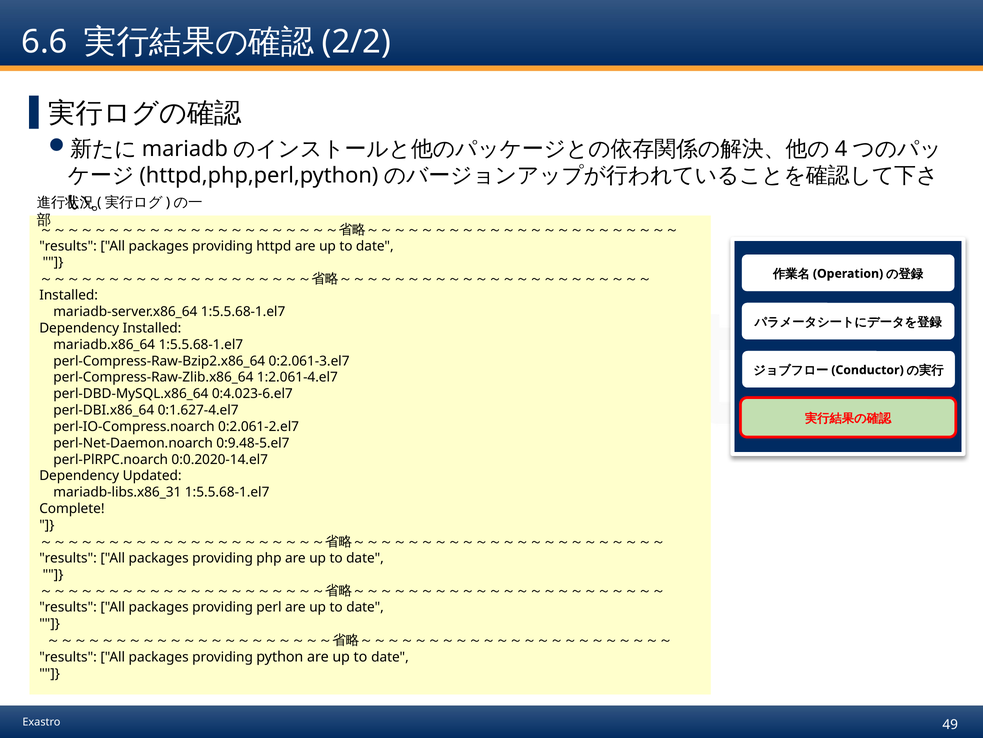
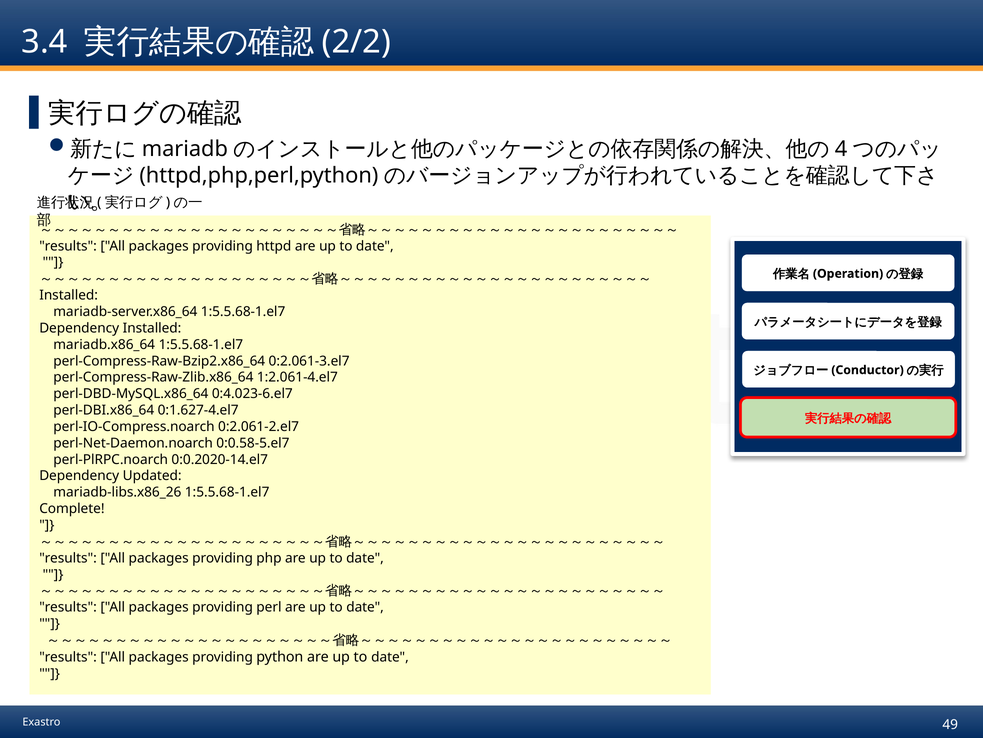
6.6: 6.6 -> 3.4
0:9.48-5.el7: 0:9.48-5.el7 -> 0:0.58-5.el7
mariadb-libs.x86_31: mariadb-libs.x86_31 -> mariadb-libs.x86_26
